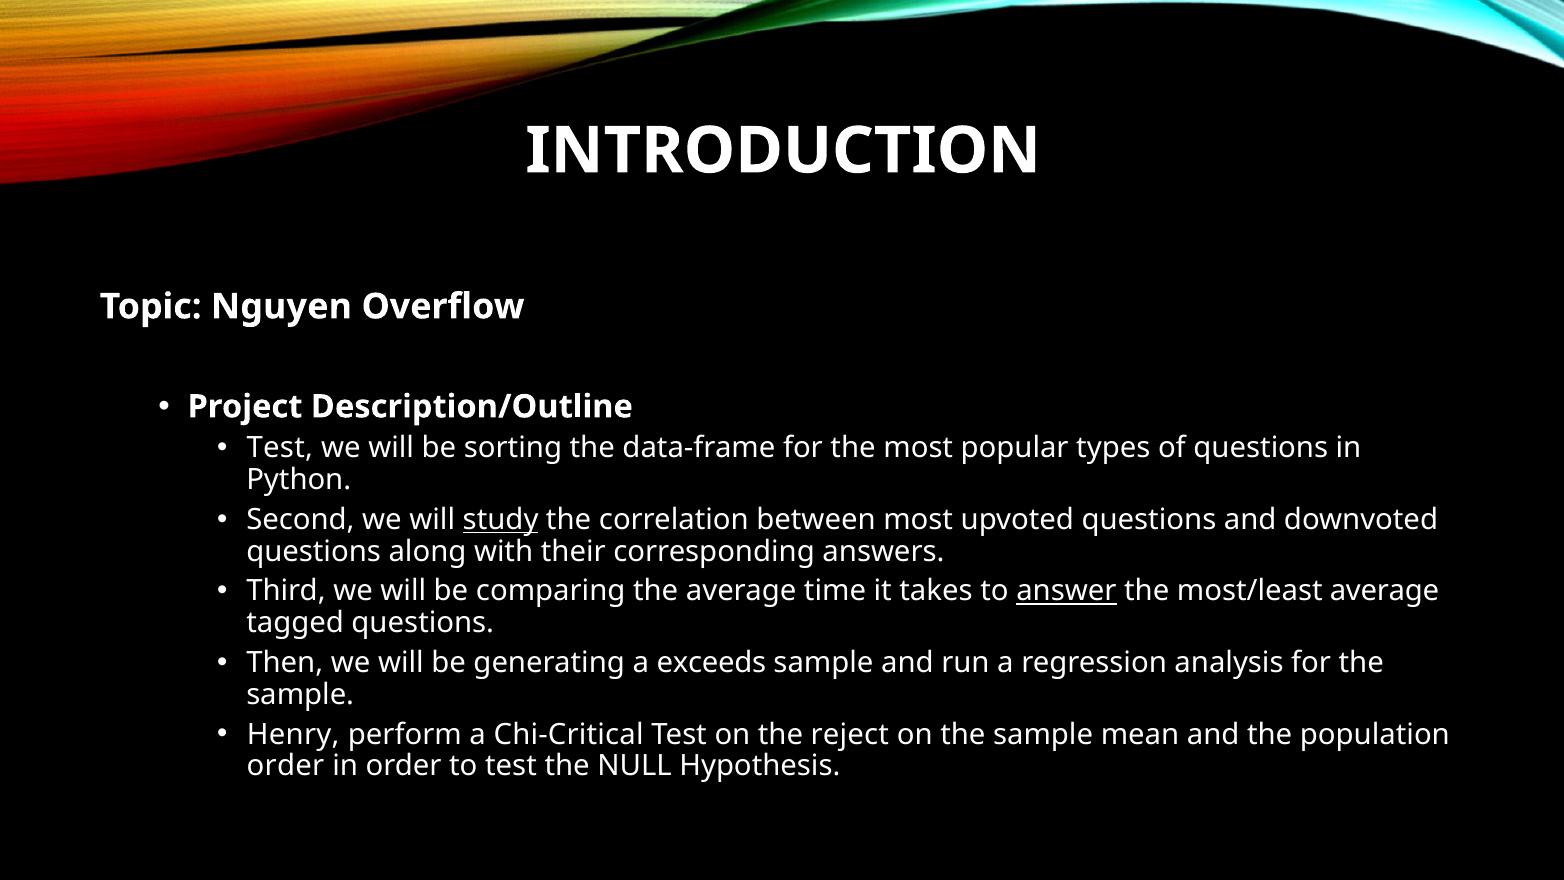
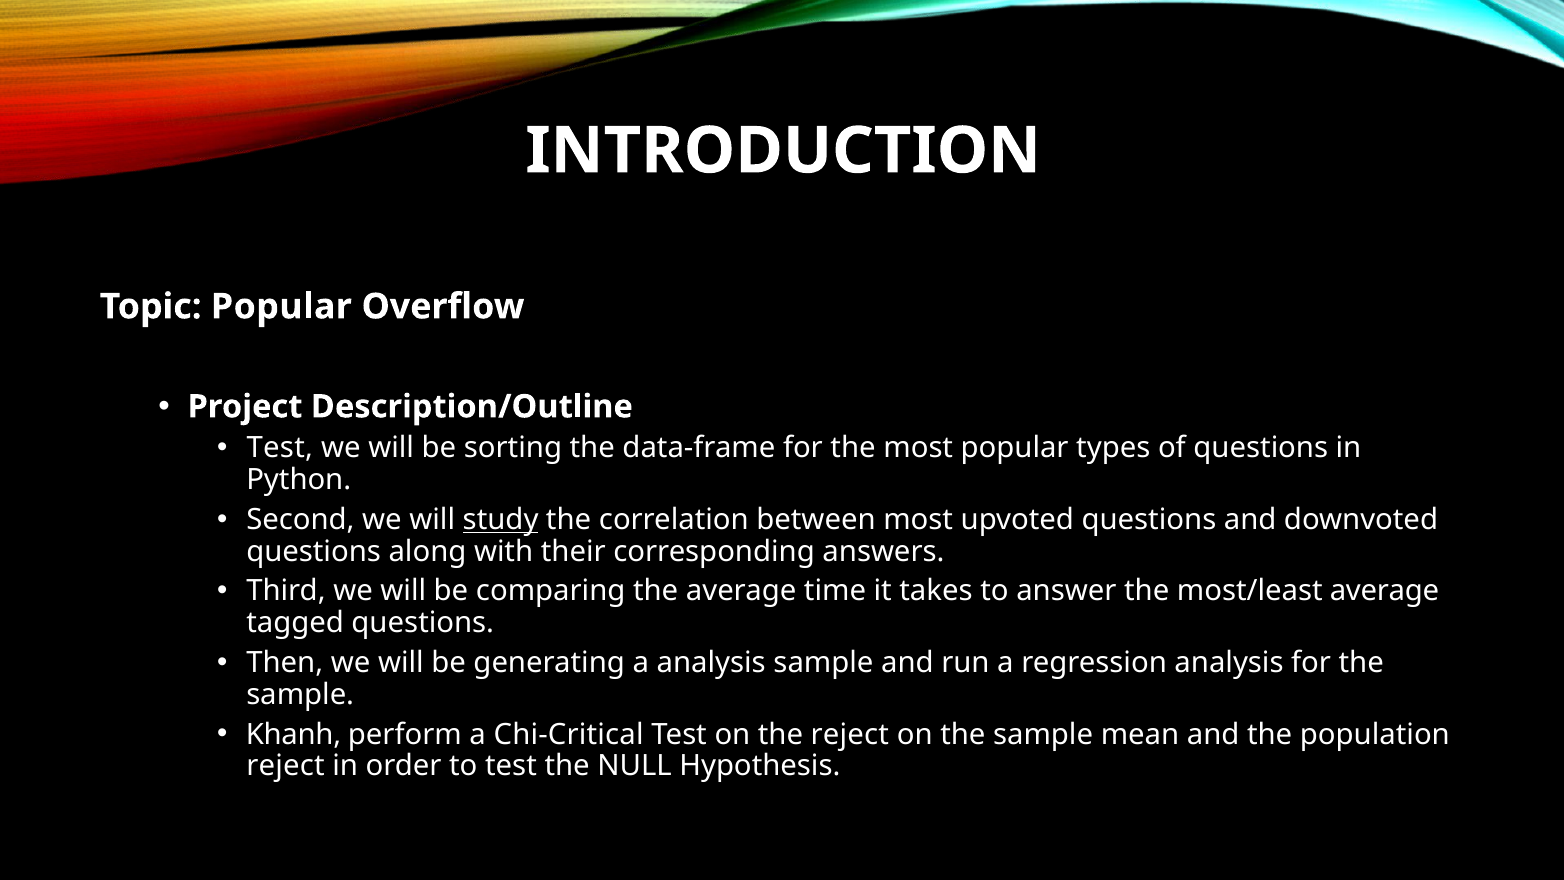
Topic Nguyen: Nguyen -> Popular
answer underline: present -> none
a exceeds: exceeds -> analysis
Henry: Henry -> Khanh
order at (285, 766): order -> reject
